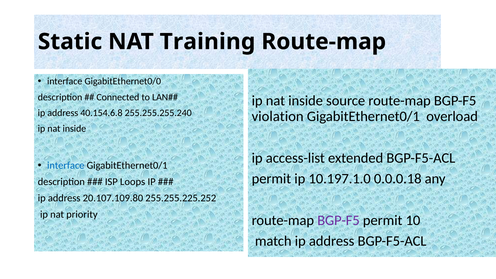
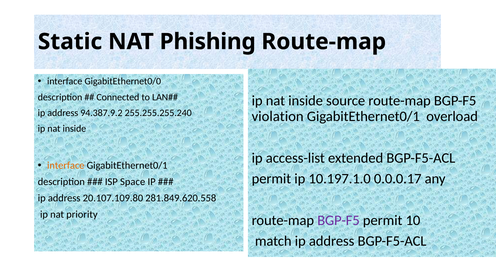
Training: Training -> Phishing
40.154.6.8: 40.154.6.8 -> 94.387.9.2
interface at (66, 165) colour: blue -> orange
0.0.0.18: 0.0.0.18 -> 0.0.0.17
Loops: Loops -> Space
255.255.225.252: 255.255.225.252 -> 281.849.620.558
